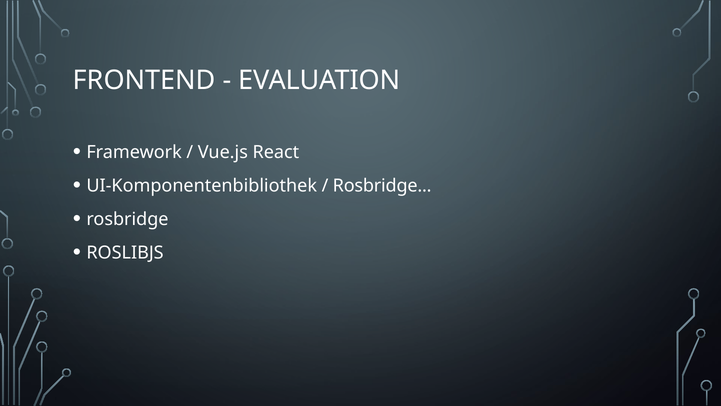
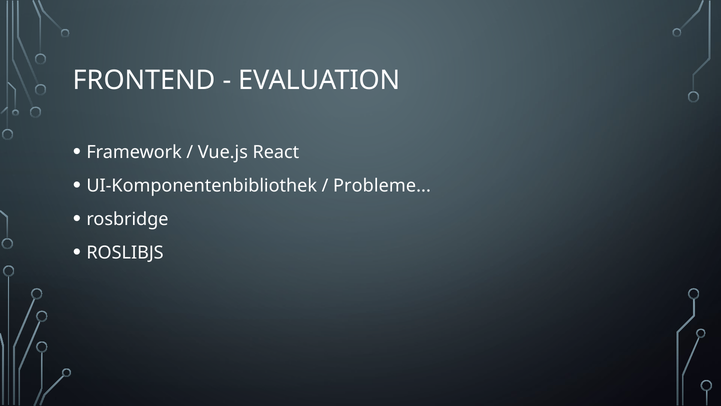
Rosbridge at (382, 186): Rosbridge -> Probleme
